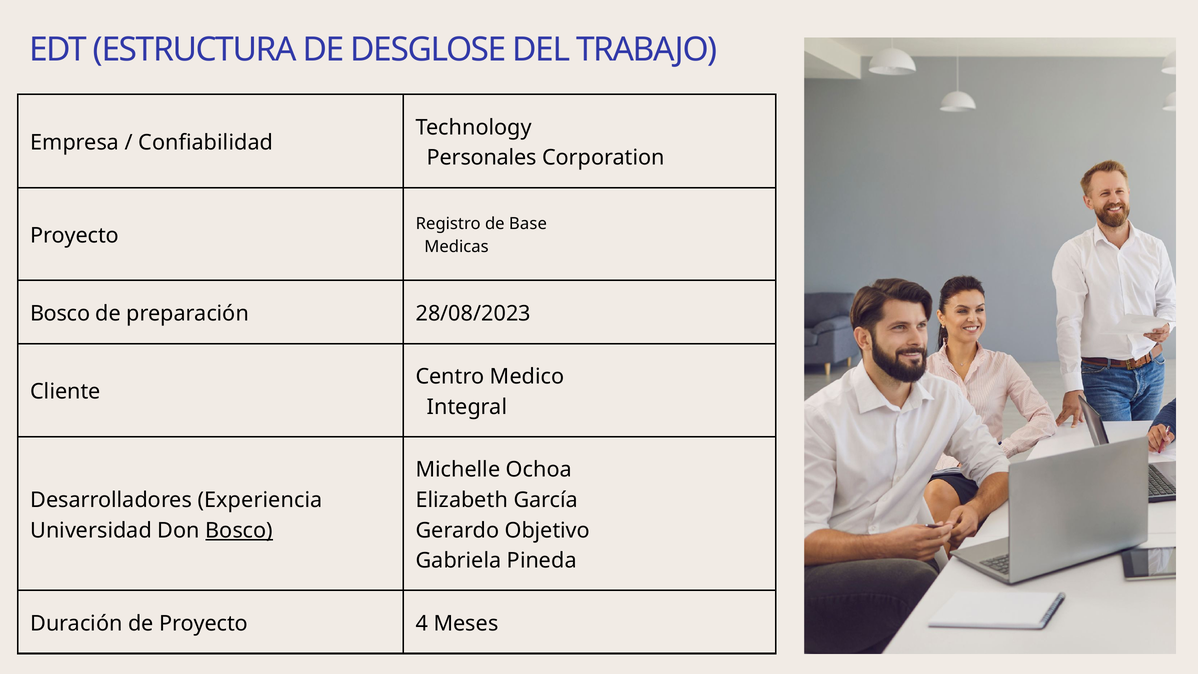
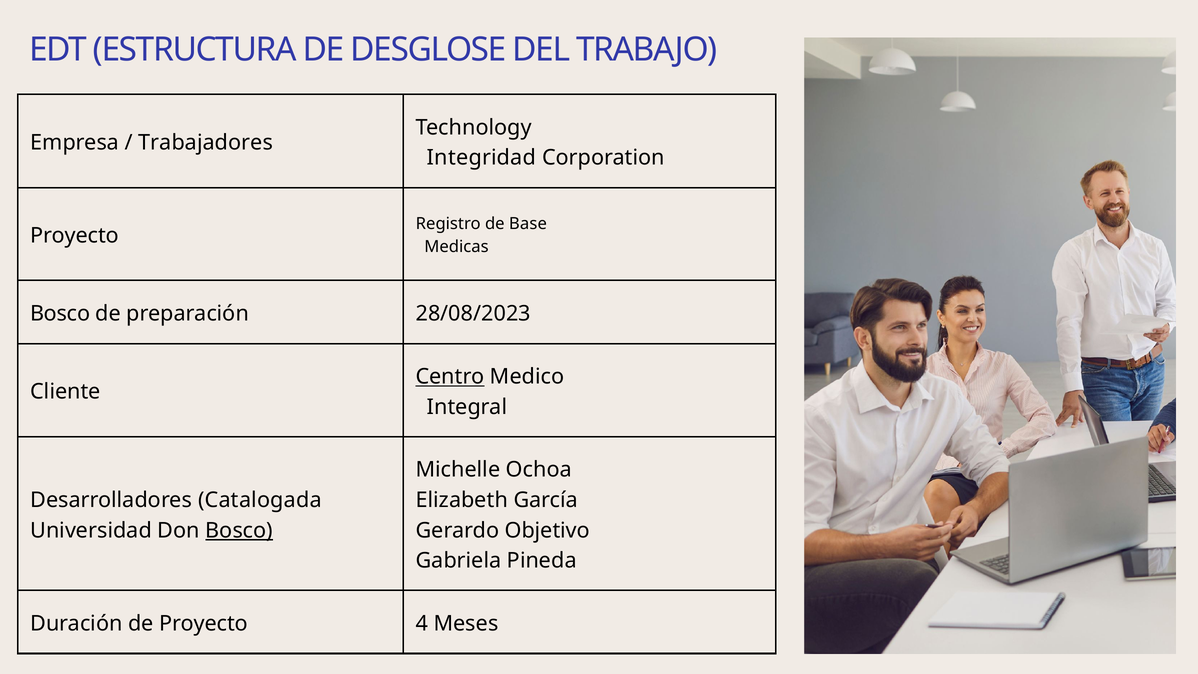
Confiabilidad: Confiabilidad -> Trabajadores
Personales: Personales -> Integridad
Centro underline: none -> present
Experiencia: Experiencia -> Catalogada
